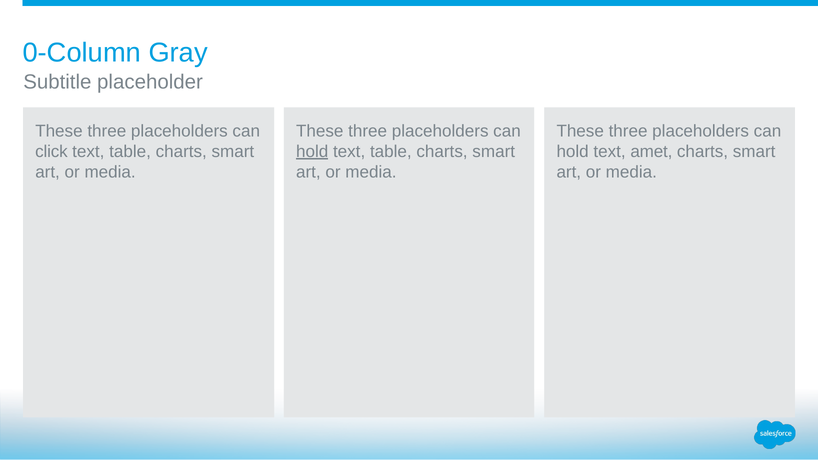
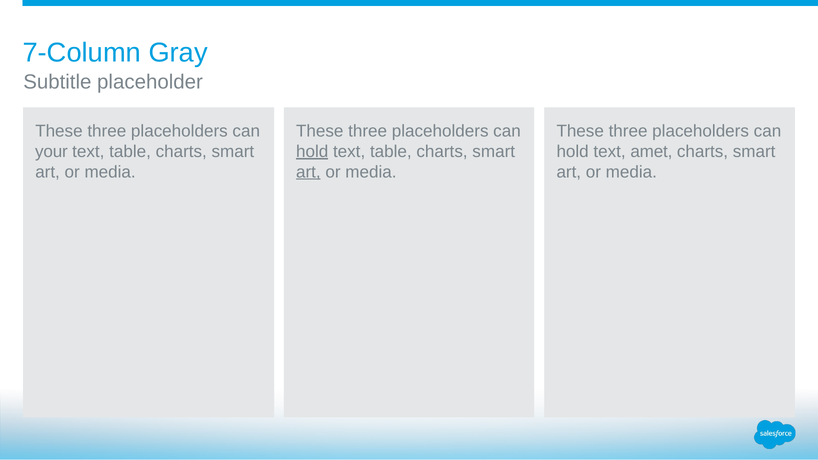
0-Column: 0-Column -> 7-Column
click: click -> your
art at (308, 172) underline: none -> present
